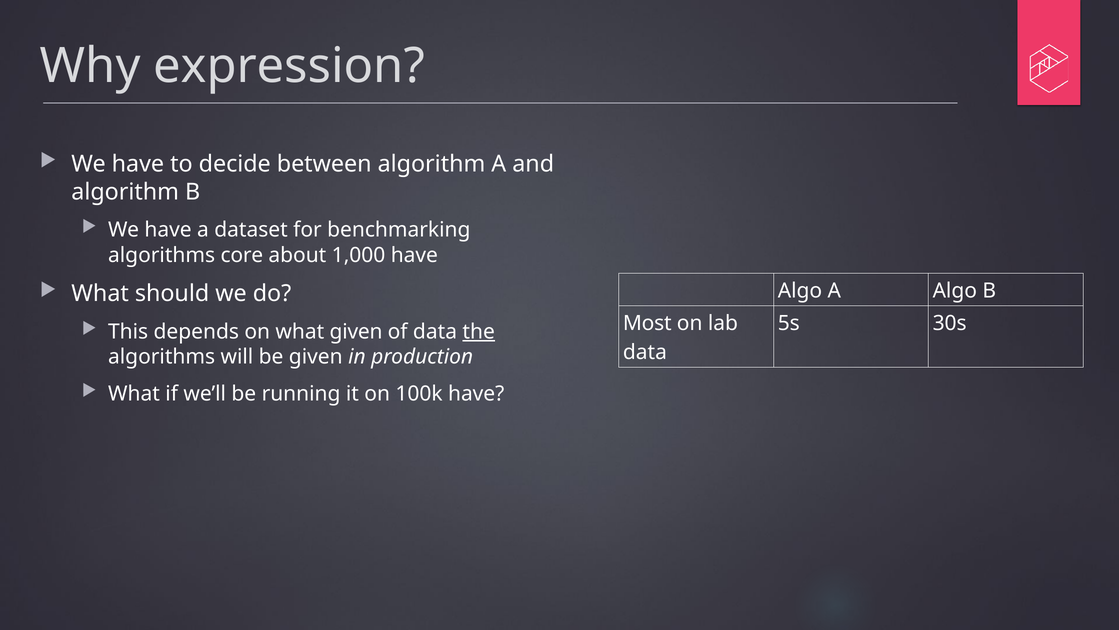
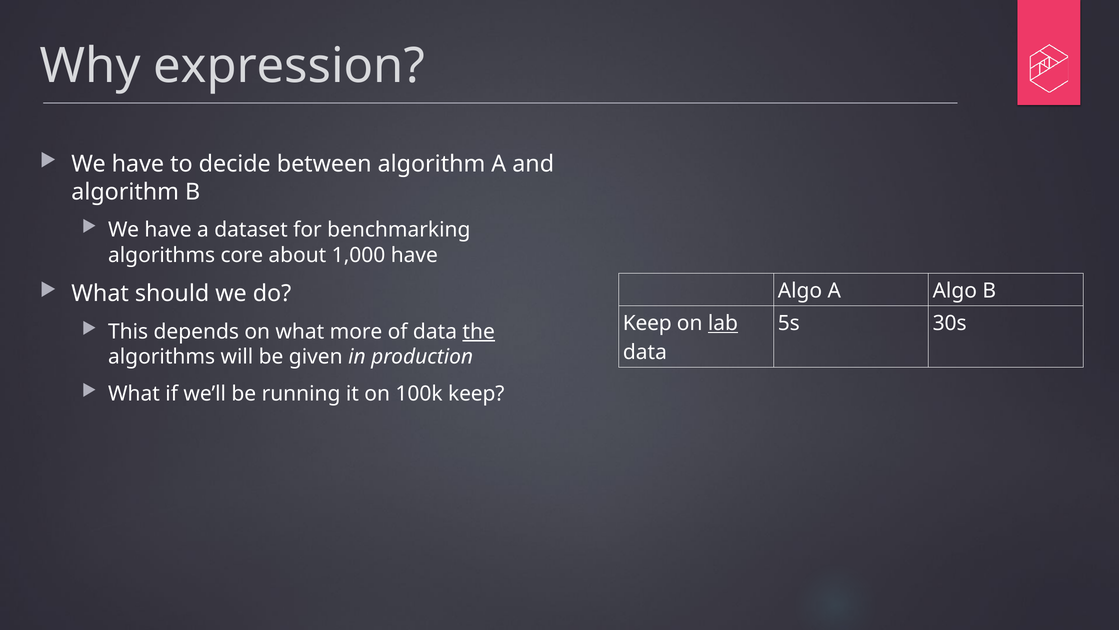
Most at (647, 323): Most -> Keep
lab underline: none -> present
what given: given -> more
100k have: have -> keep
